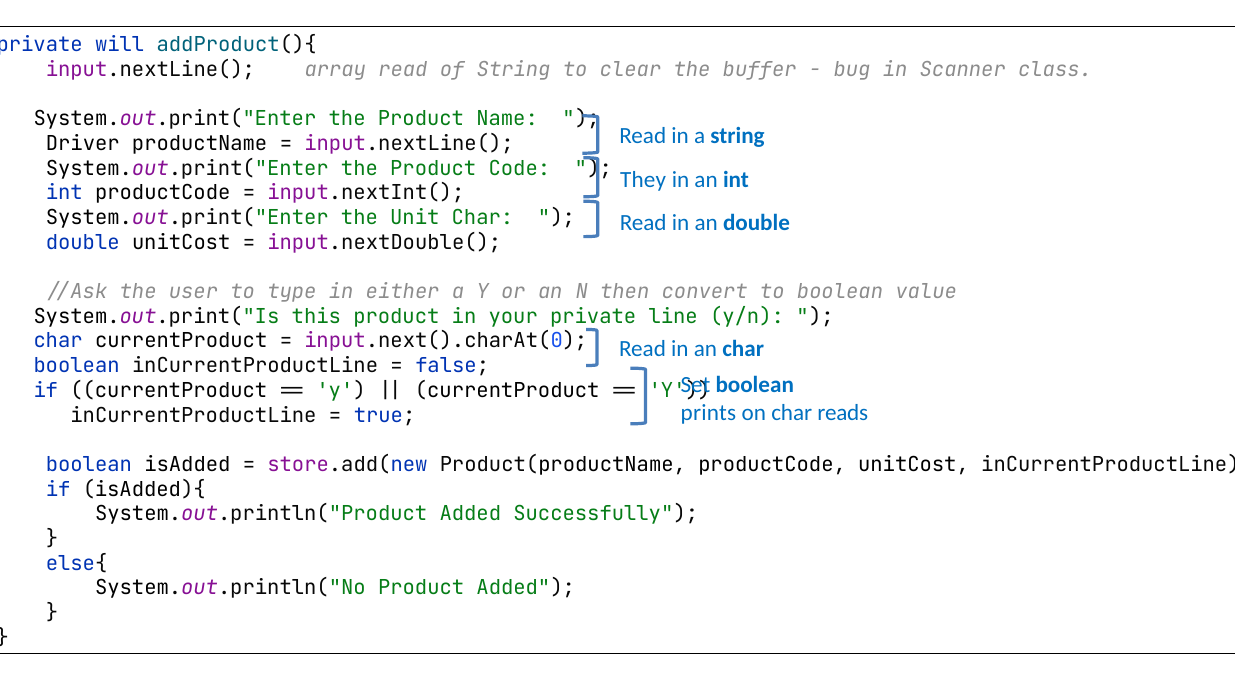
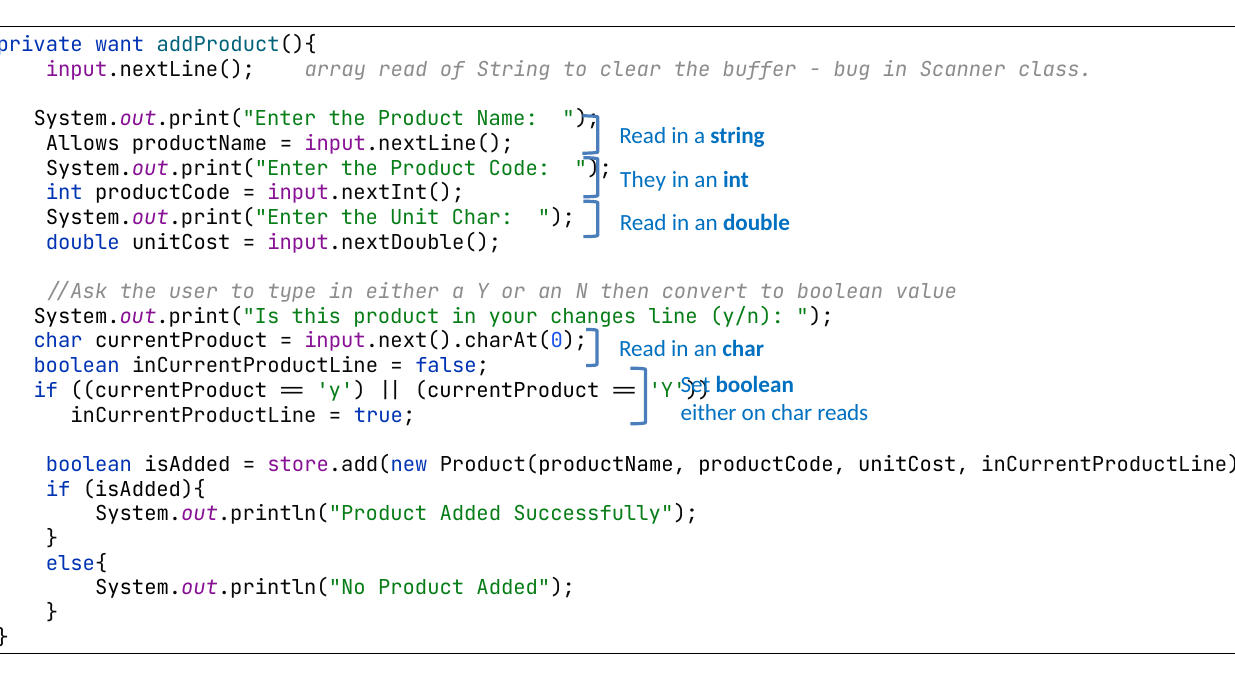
will: will -> want
Driver: Driver -> Allows
your private: private -> changes
prints at (708, 413): prints -> either
